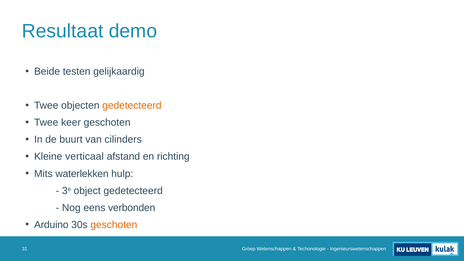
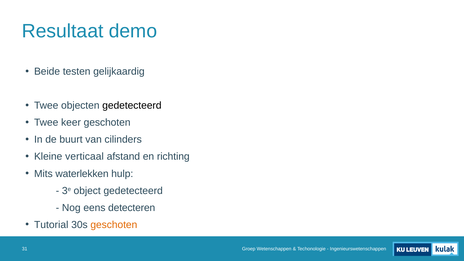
gedetecteerd at (132, 106) colour: orange -> black
verbonden: verbonden -> detecteren
Arduino: Arduino -> Tutorial
